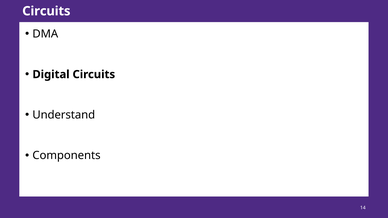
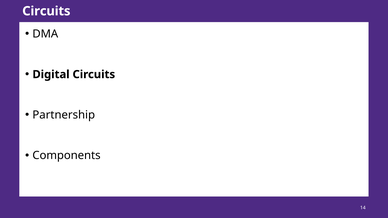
Understand: Understand -> Partnership
